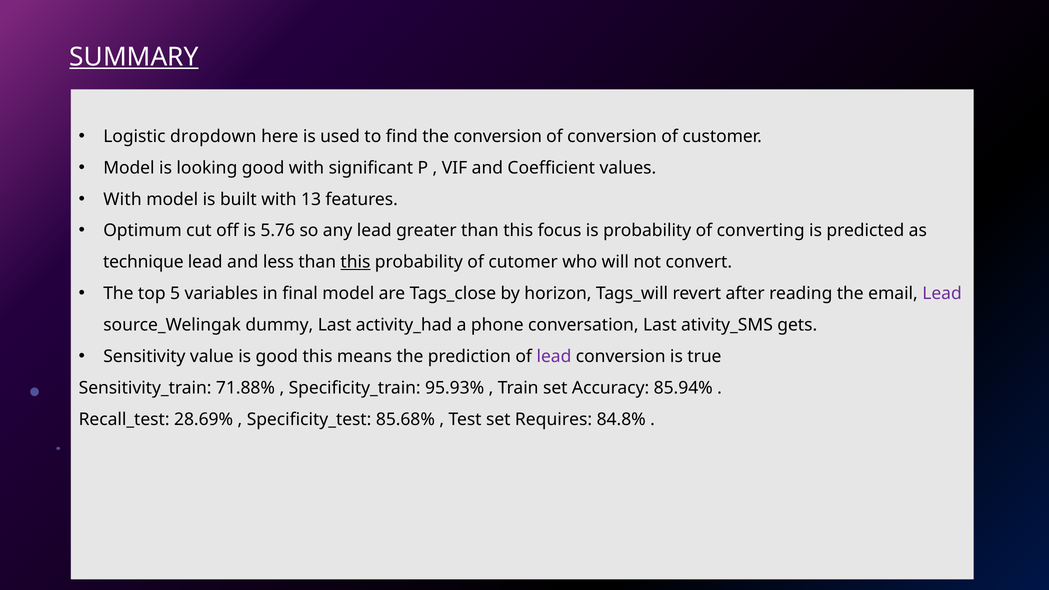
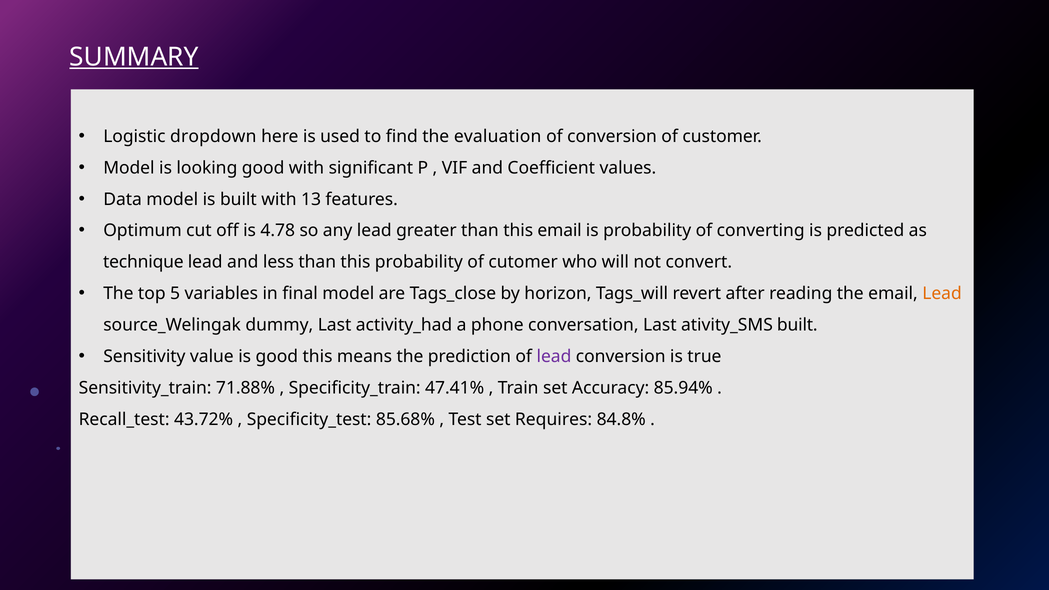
the conversion: conversion -> evaluation
With at (122, 199): With -> Data
5.76: 5.76 -> 4.78
this focus: focus -> email
this at (355, 262) underline: present -> none
Lead at (942, 294) colour: purple -> orange
ativity_SMS gets: gets -> built
95.93%: 95.93% -> 47.41%
28.69%: 28.69% -> 43.72%
